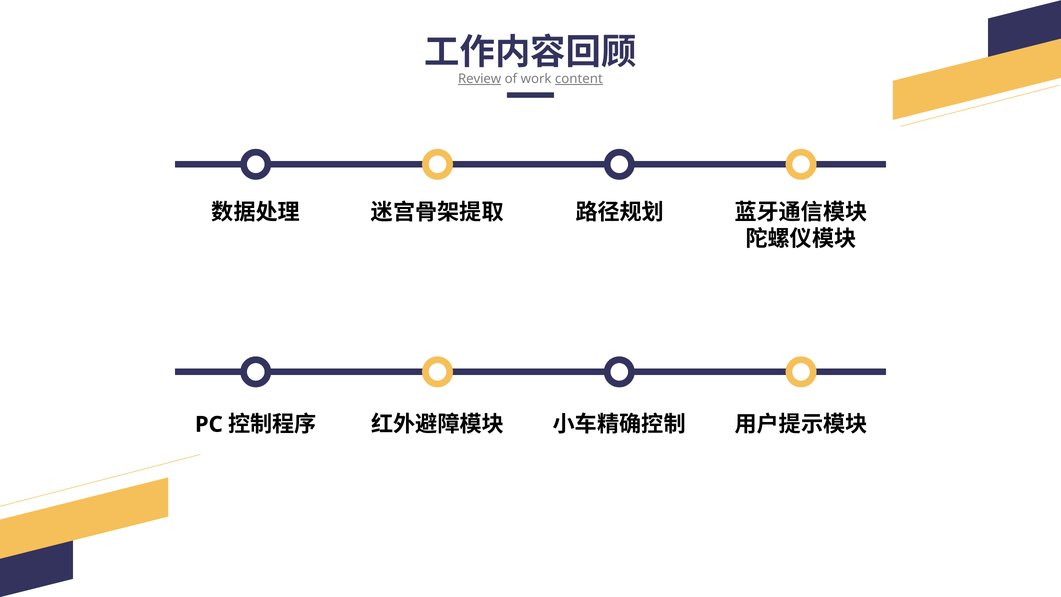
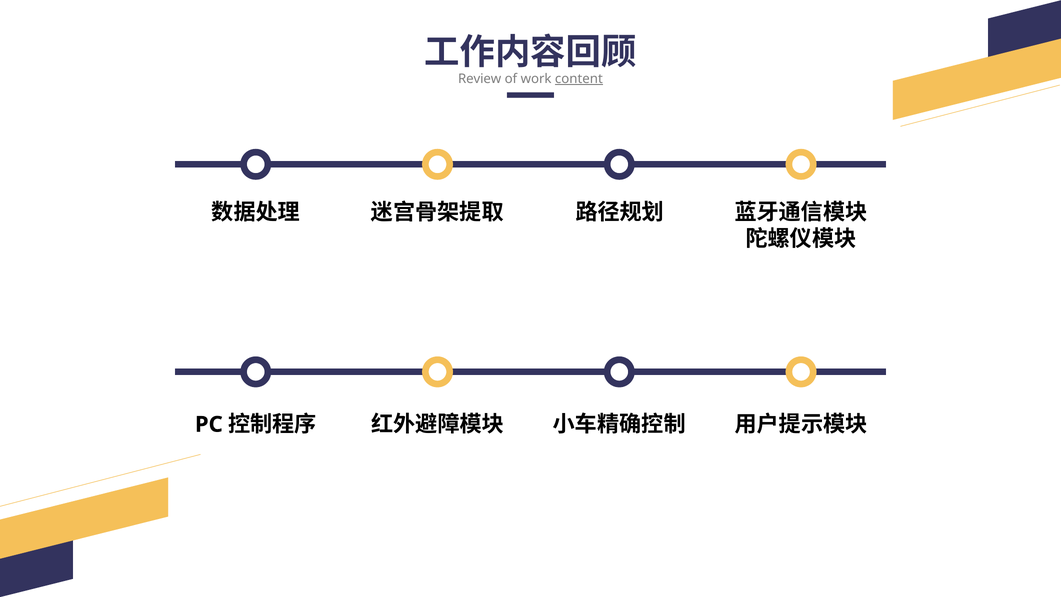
Review underline: present -> none
